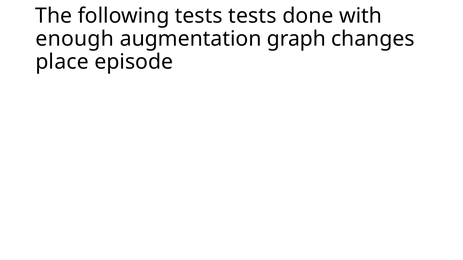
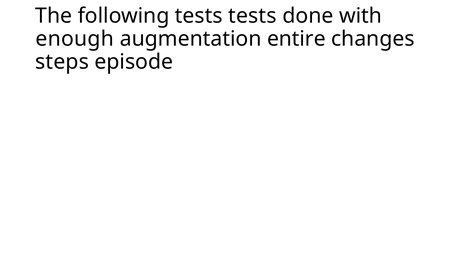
graph: graph -> entire
place: place -> steps
